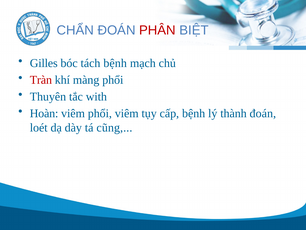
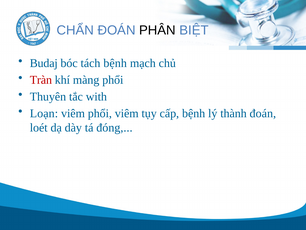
PHÂN colour: red -> black
Gilles: Gilles -> Budaj
Hoàn: Hoàn -> Loạn
cũng: cũng -> đóng
